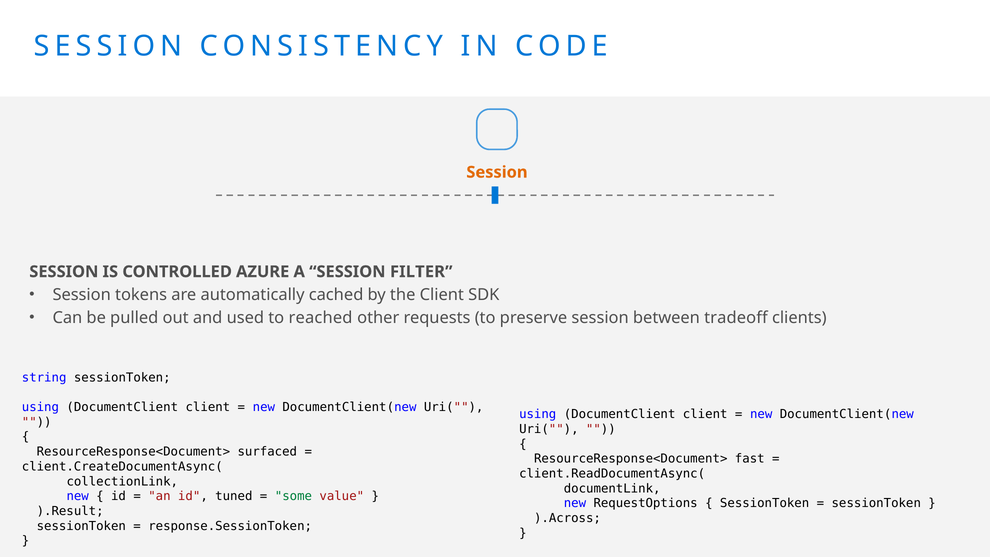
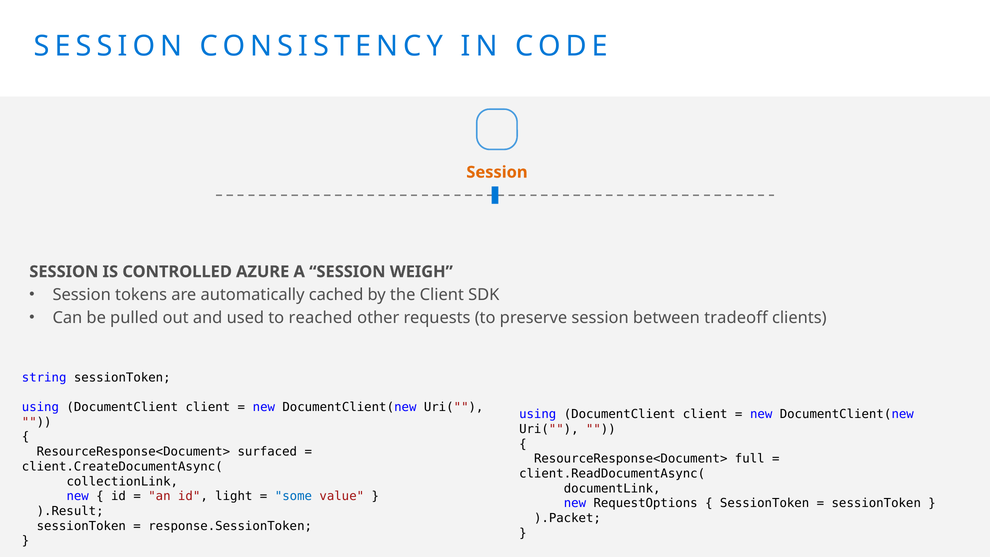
FILTER: FILTER -> WEIGH
fast: fast -> full
tuned: tuned -> light
some colour: green -> blue
).Across: ).Across -> ).Packet
